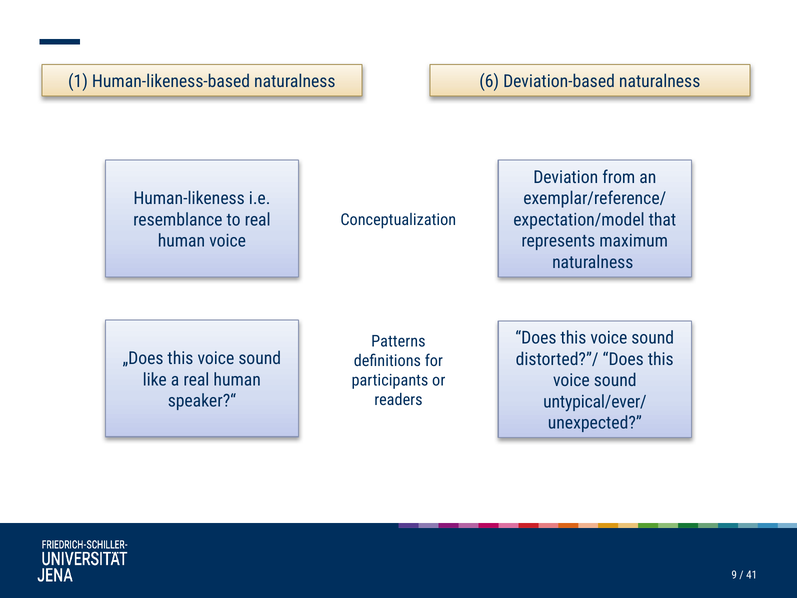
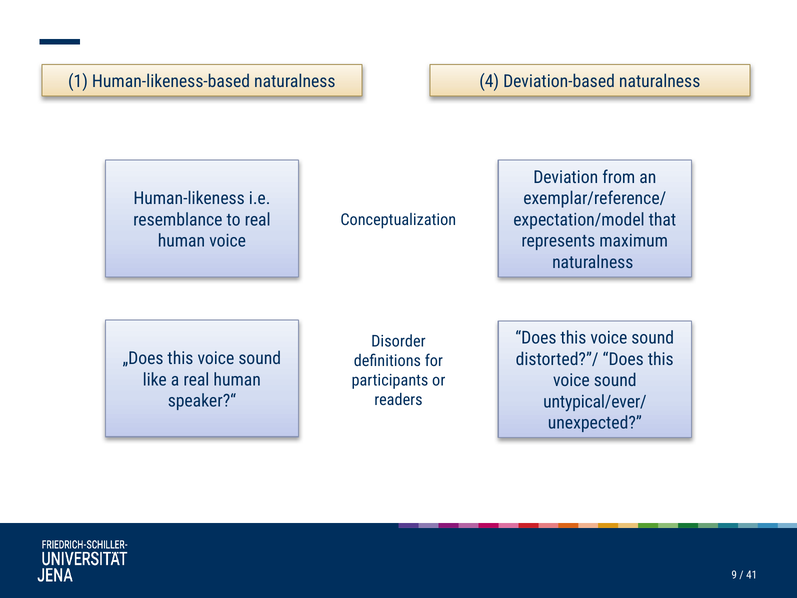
6: 6 -> 4
Patterns: Patterns -> Disorder
